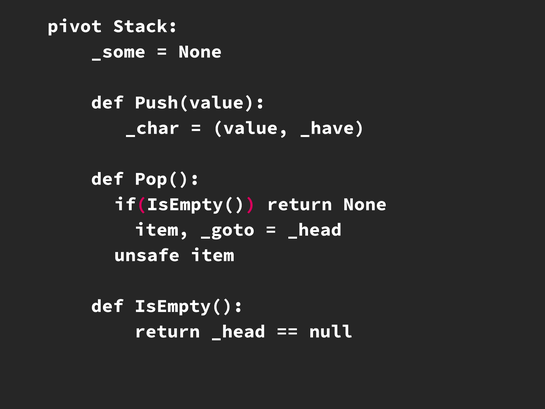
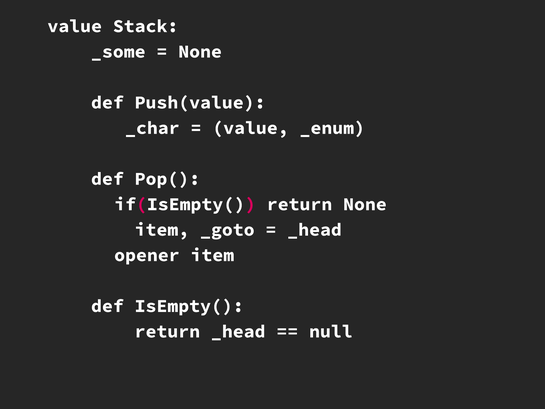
pivot at (75, 26): pivot -> value
_have: _have -> _enum
unsafe: unsafe -> opener
